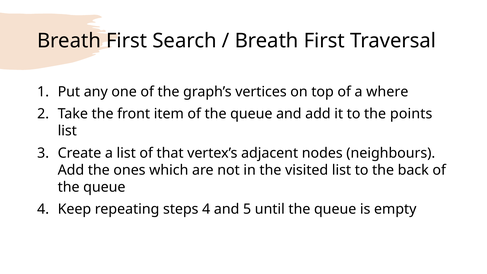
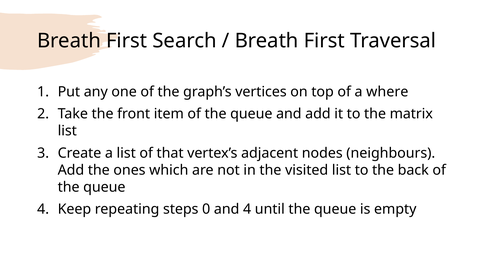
points: points -> matrix
steps 4: 4 -> 0
and 5: 5 -> 4
